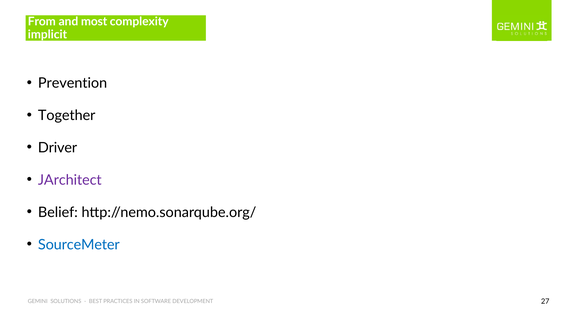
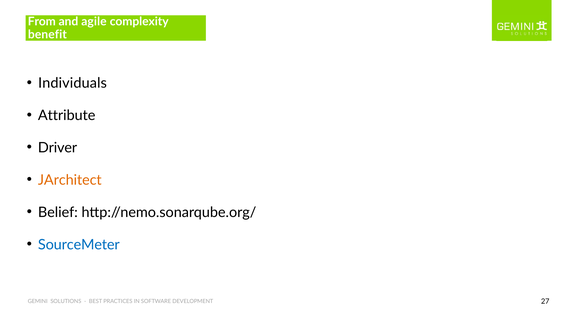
most: most -> agile
implicit: implicit -> benefit
Prevention: Prevention -> Individuals
Together: Together -> Attribute
JArchitect colour: purple -> orange
